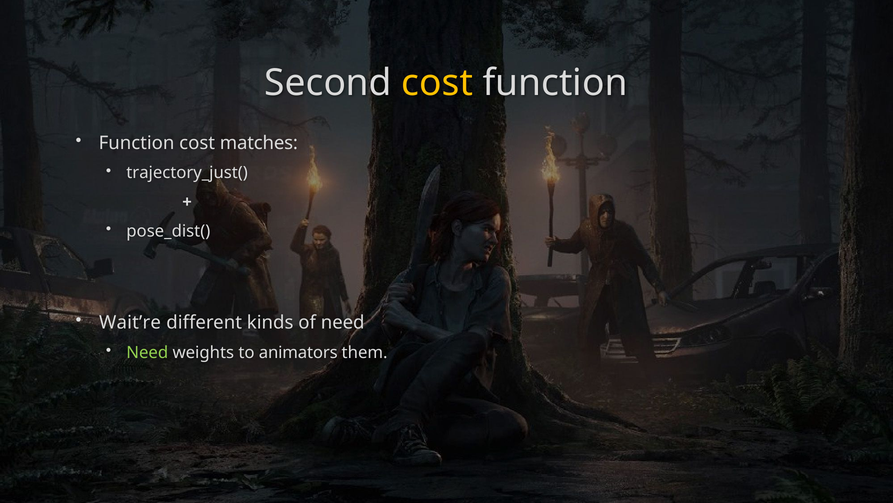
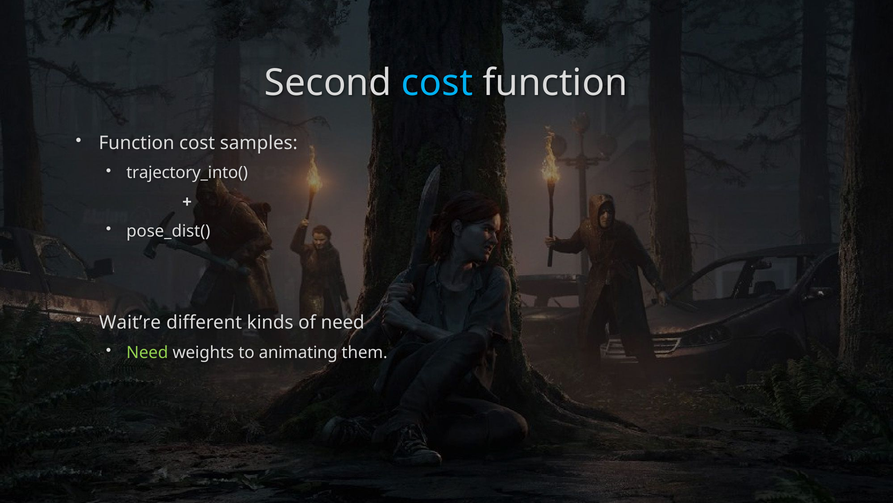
cost at (437, 83) colour: yellow -> light blue
matches: matches -> samples
trajectory_just(: trajectory_just( -> trajectory_into(
animators: animators -> animating
